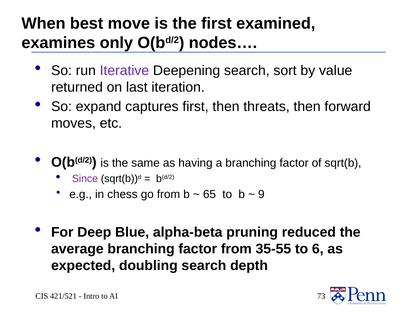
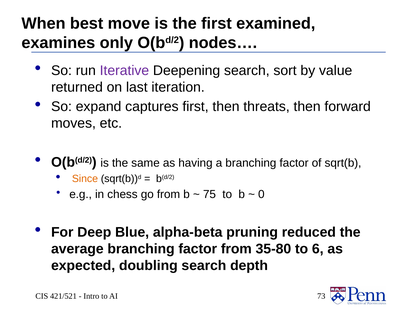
Since colour: purple -> orange
65: 65 -> 75
9: 9 -> 0
35-55: 35-55 -> 35-80
